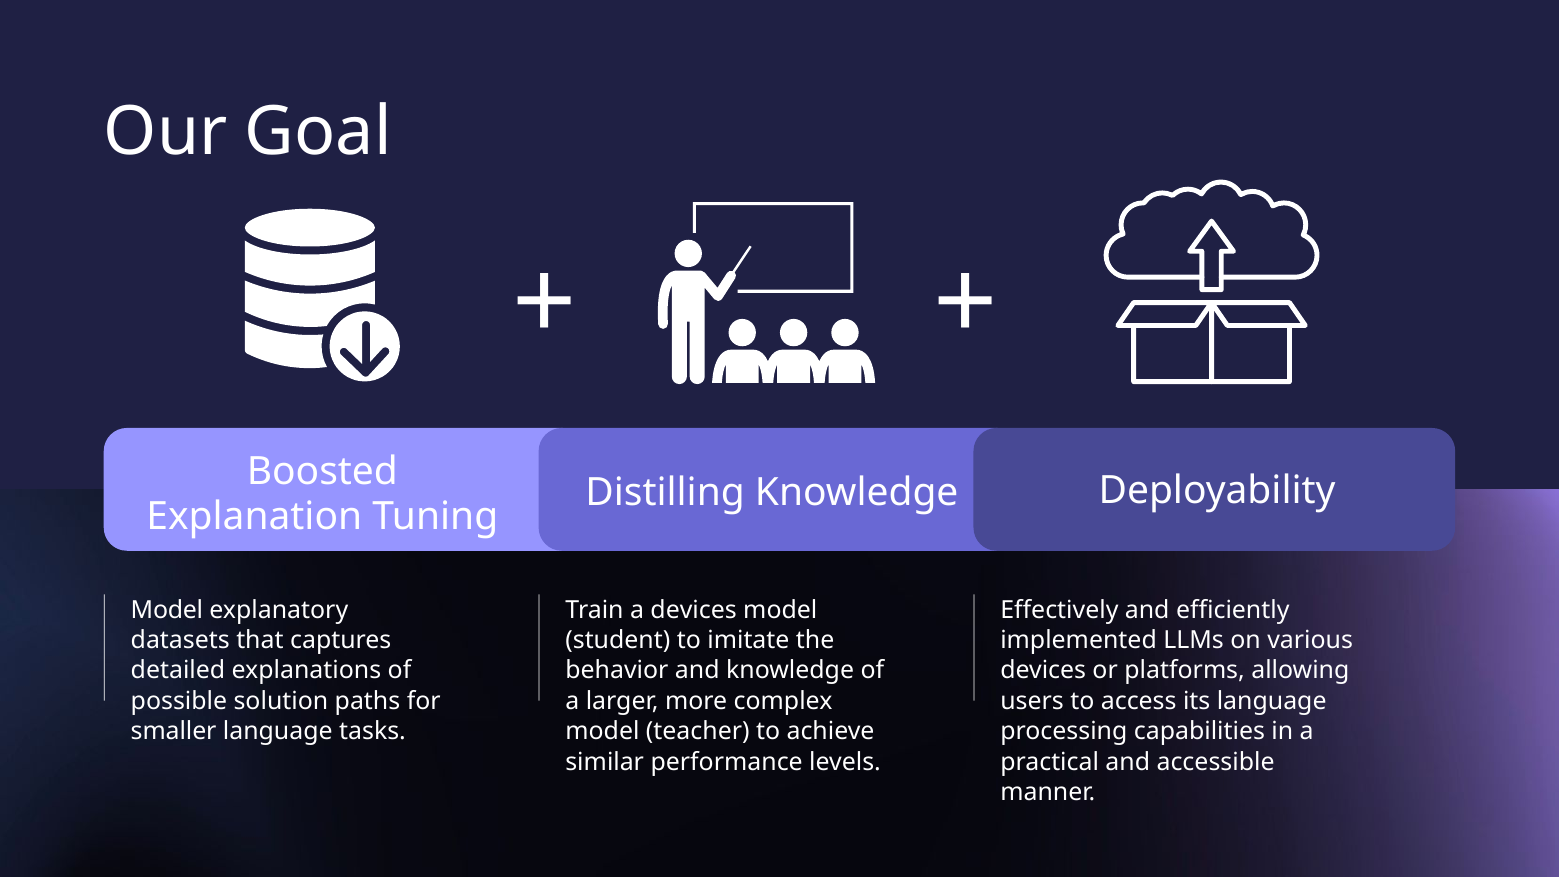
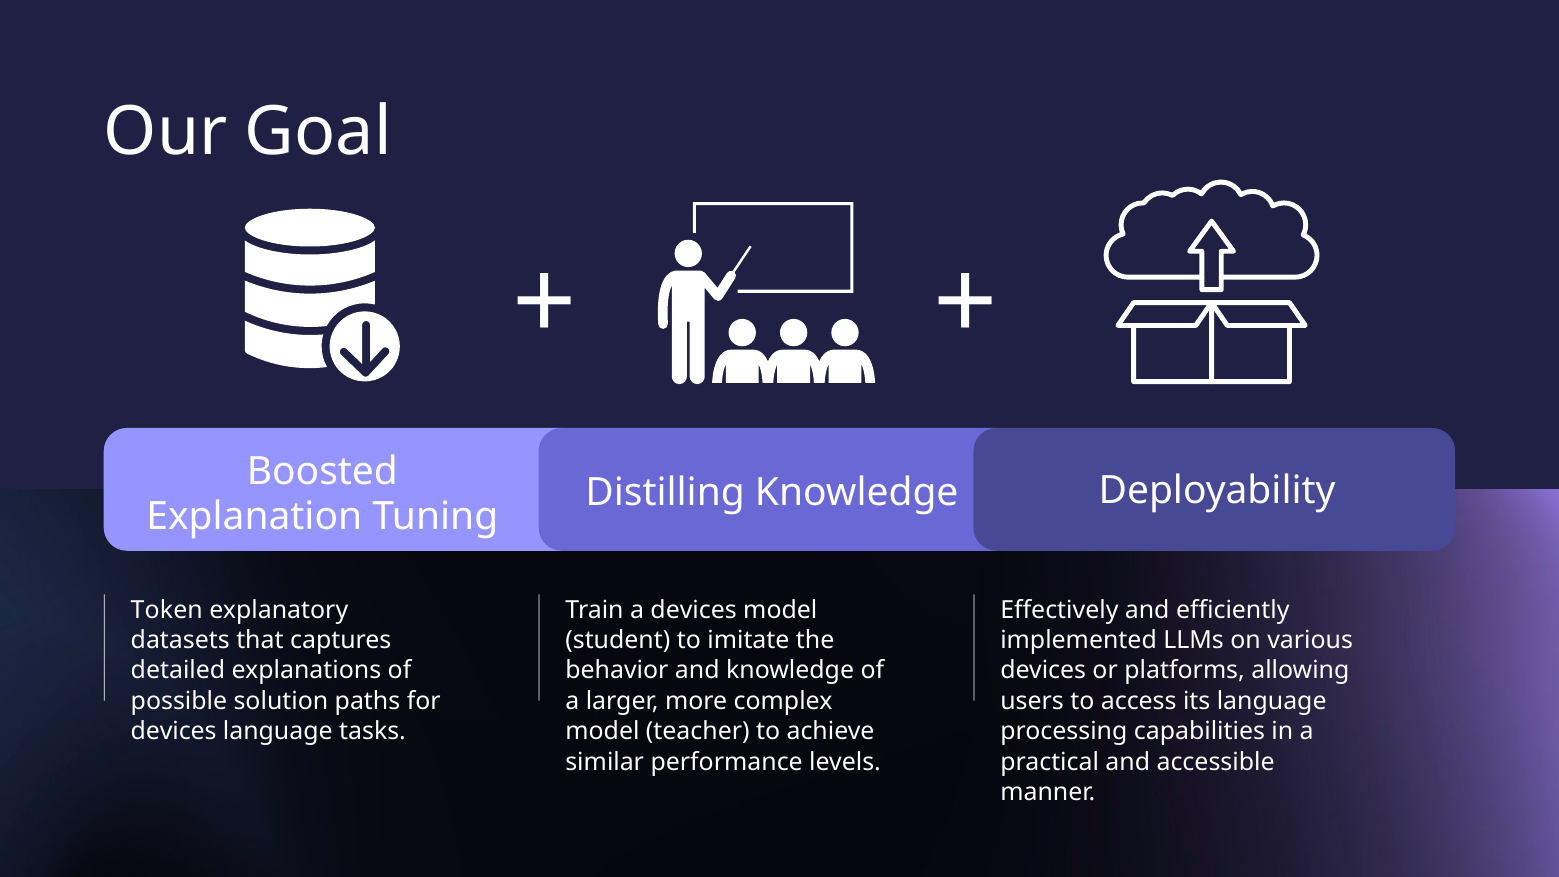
Model at (167, 610): Model -> Token
smaller at (174, 731): smaller -> devices
